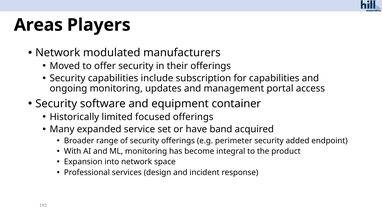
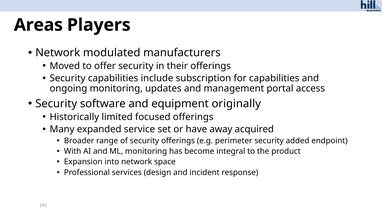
container: container -> originally
band: band -> away
